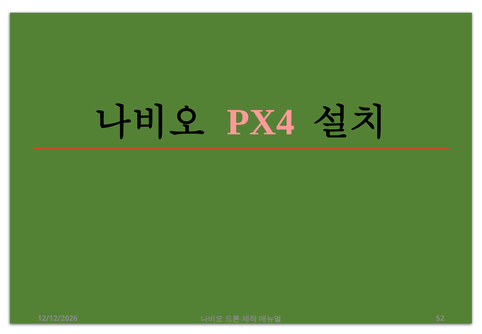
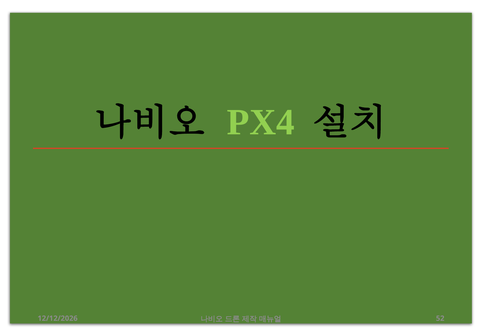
PX4 colour: pink -> light green
